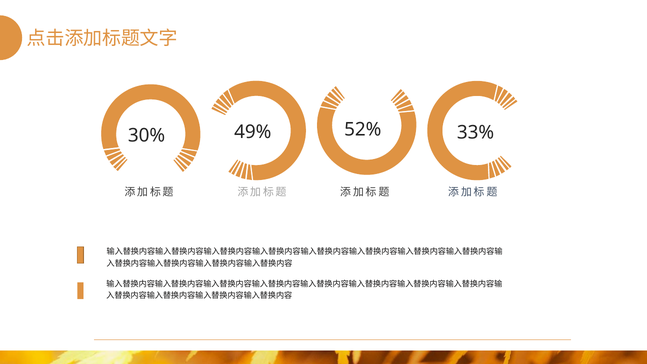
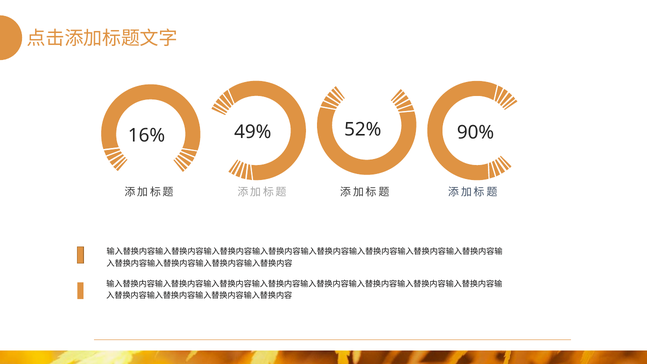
30%: 30% -> 16%
33%: 33% -> 90%
